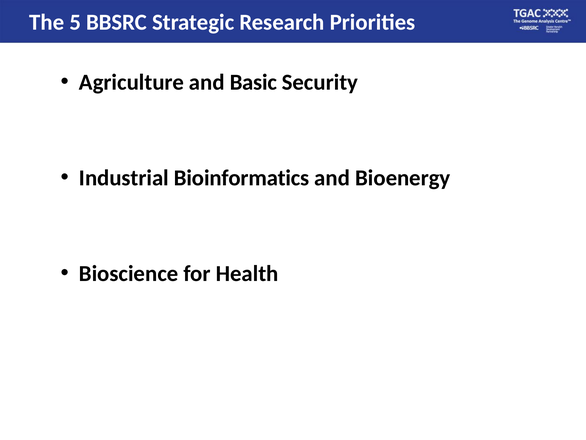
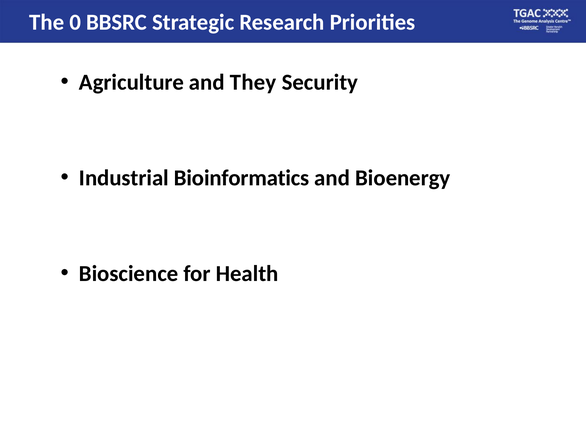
5: 5 -> 0
Basic: Basic -> They
